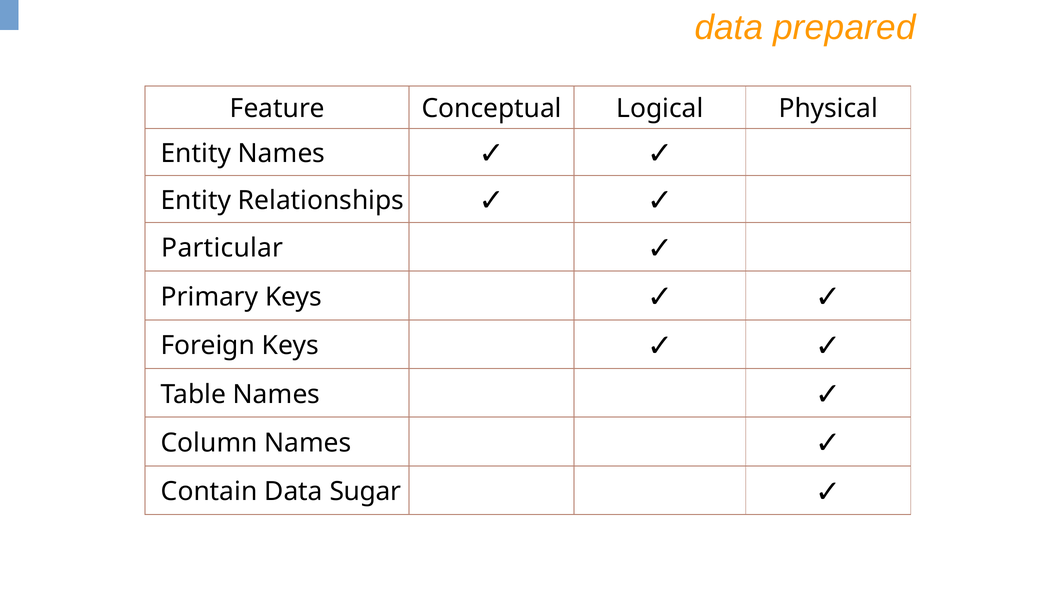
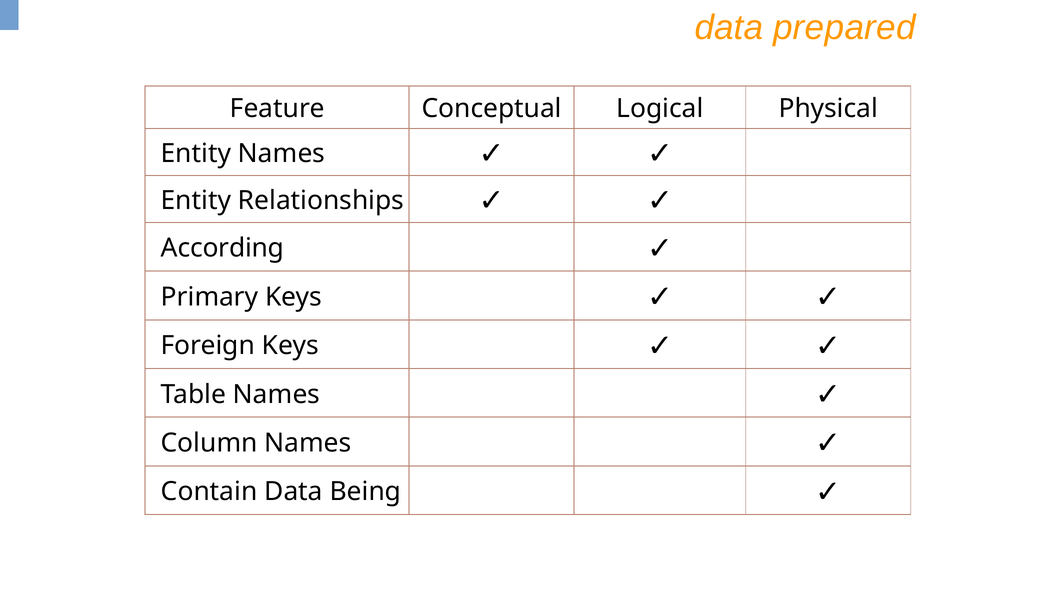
Particular: Particular -> According
Sugar: Sugar -> Being
